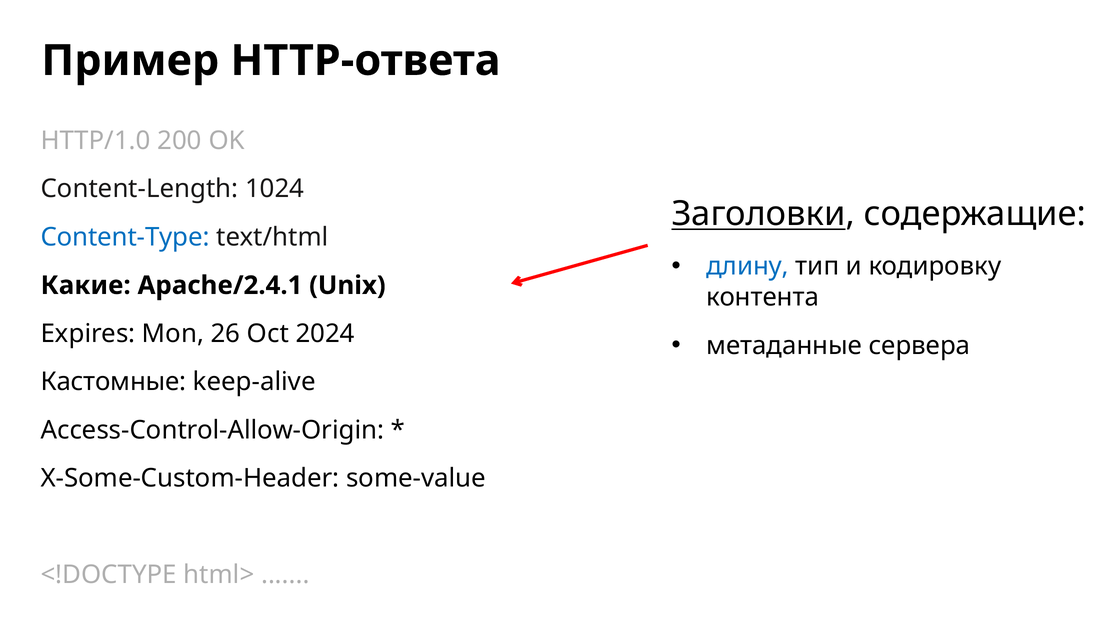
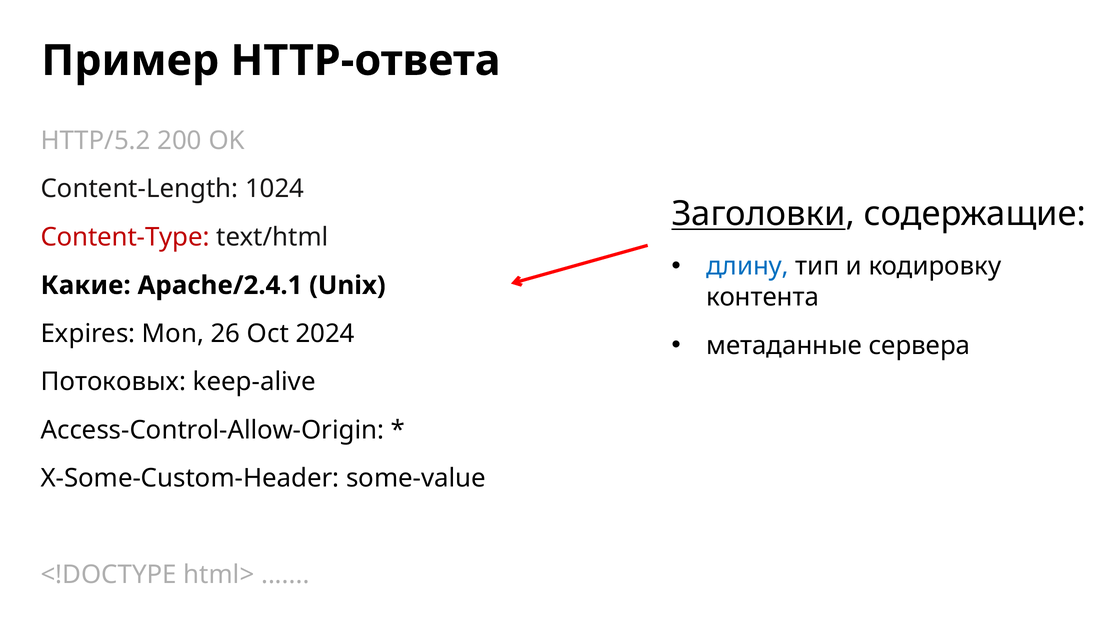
HTTP/1.0: HTTP/1.0 -> HTTP/5.2
Content-Type colour: blue -> red
Кастомные: Кастомные -> Потоковых
